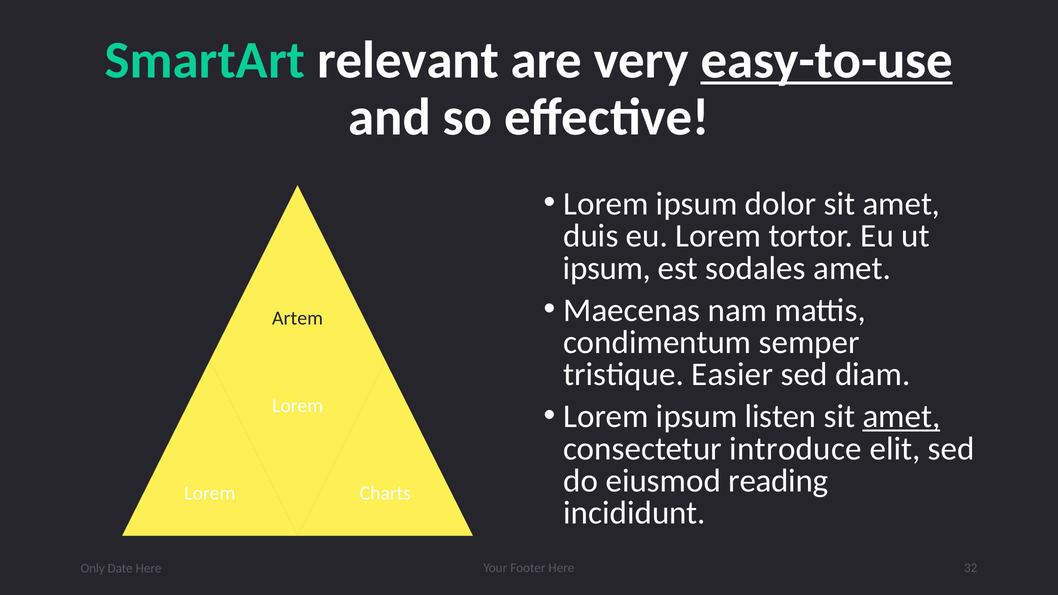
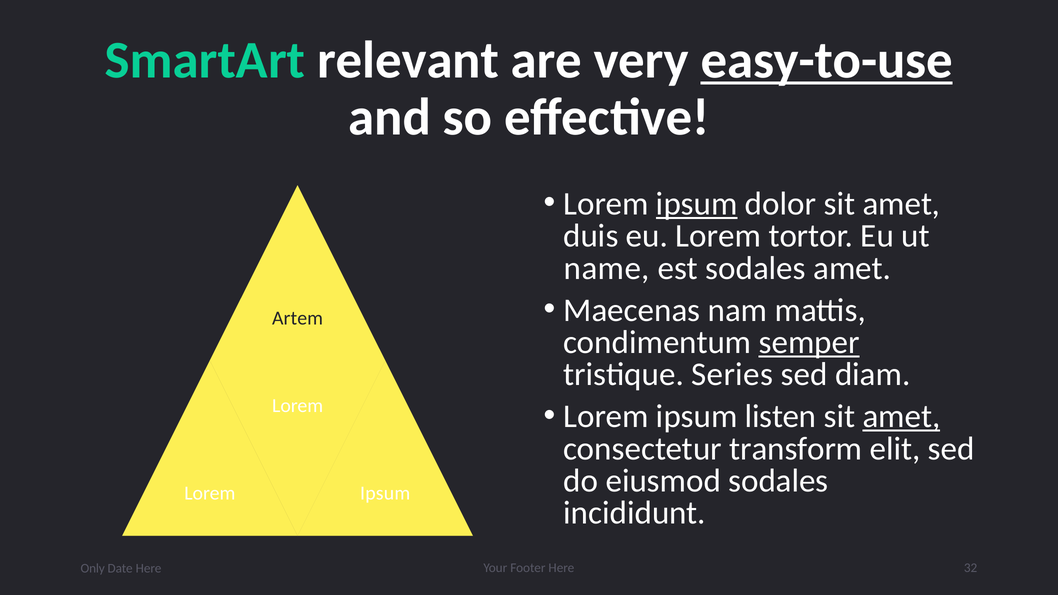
ipsum at (697, 204) underline: none -> present
ipsum at (607, 268): ipsum -> name
semper underline: none -> present
Easier: Easier -> Series
introduce: introduce -> transform
eiusmod reading: reading -> sodales
Charts at (385, 494): Charts -> Ipsum
